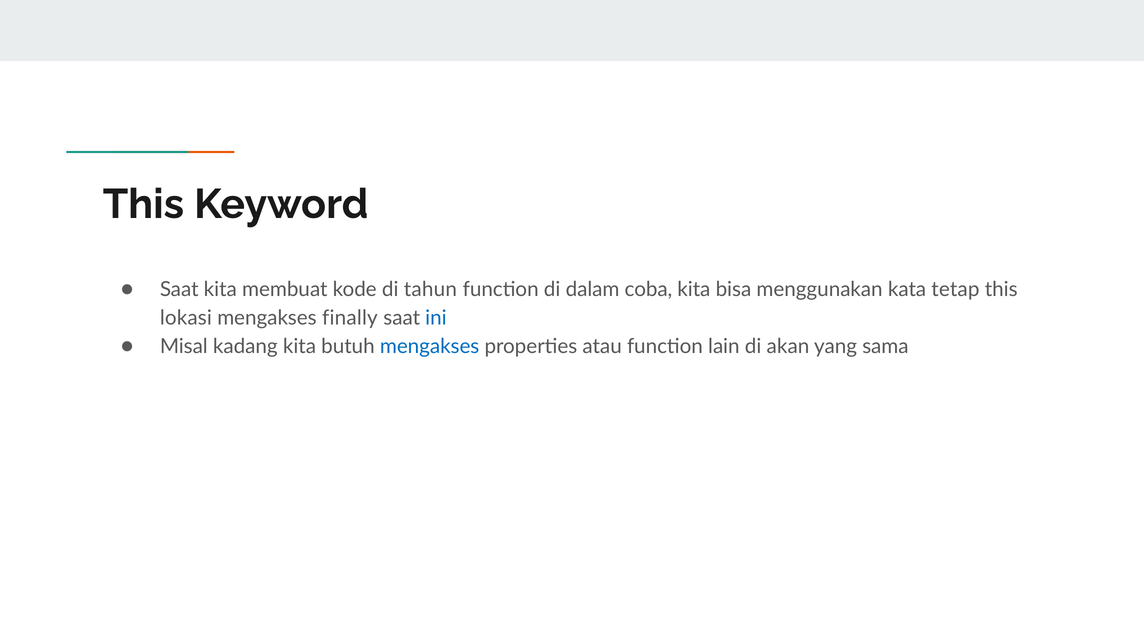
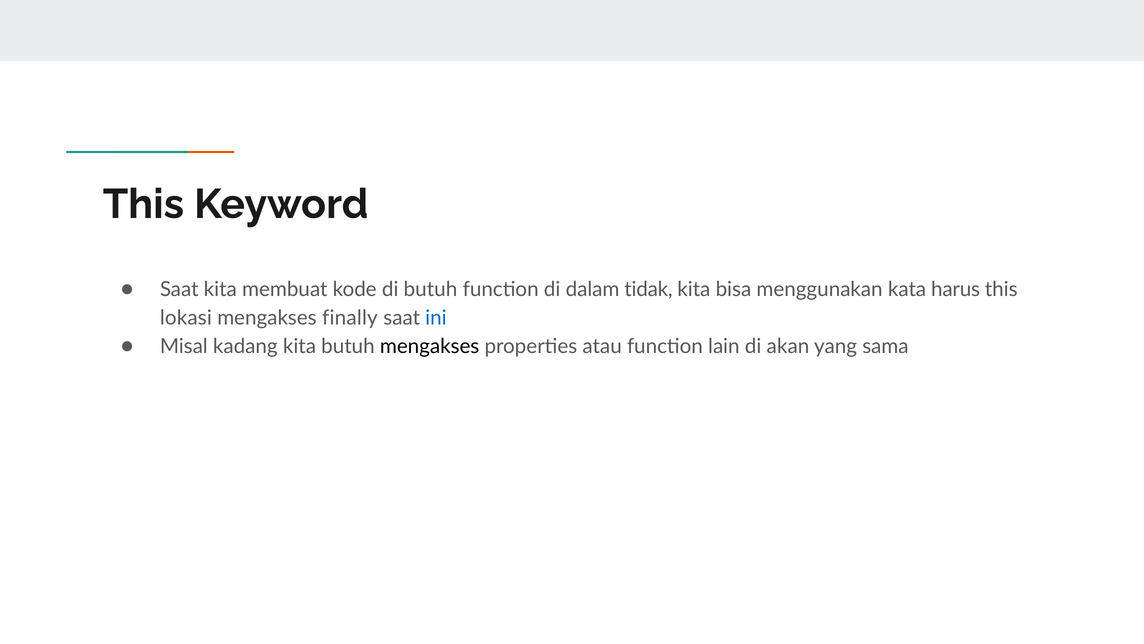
di tahun: tahun -> butuh
coba: coba -> tidak
tetap: tetap -> harus
mengakses at (430, 346) colour: blue -> black
